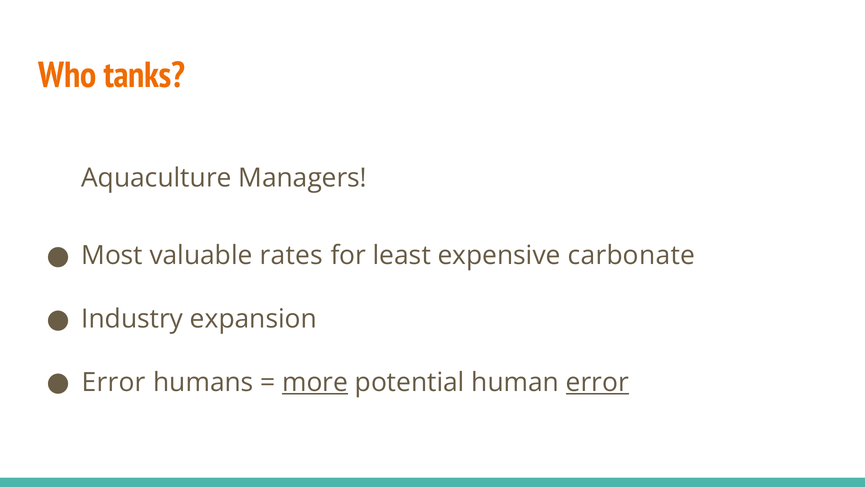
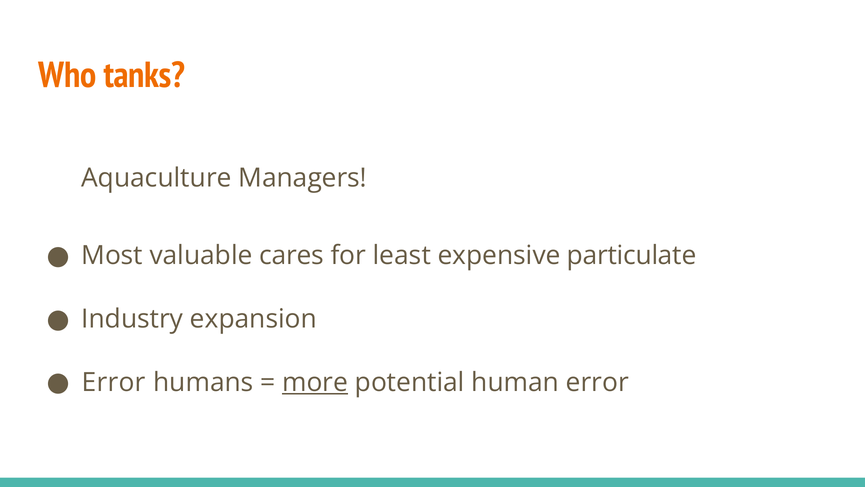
rates: rates -> cares
carbonate: carbonate -> particulate
error at (597, 382) underline: present -> none
